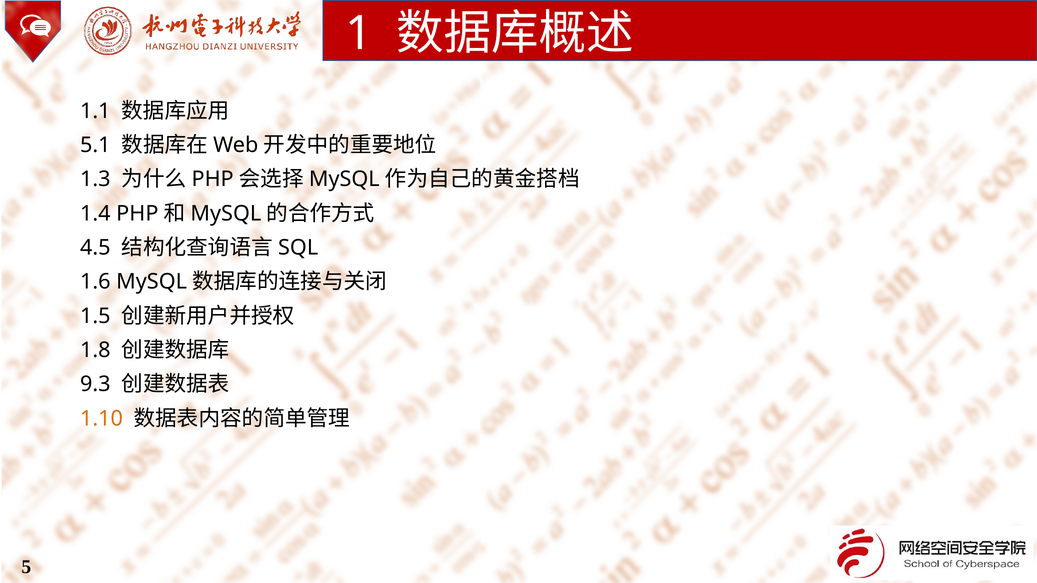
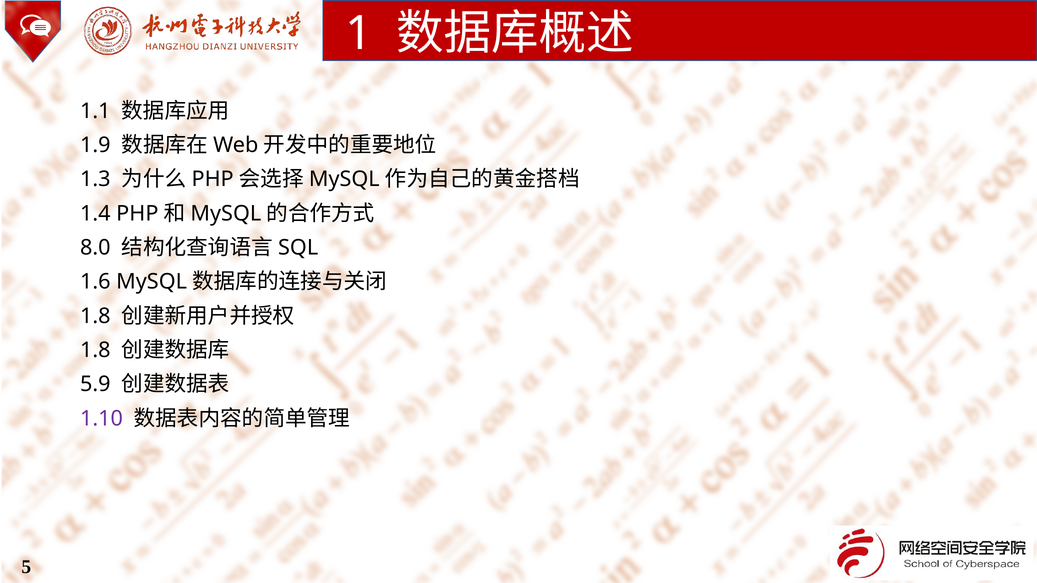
5.1: 5.1 -> 1.9
4.5: 4.5 -> 8.0
1.5 at (95, 316): 1.5 -> 1.8
9.3: 9.3 -> 5.9
1.10 colour: orange -> purple
